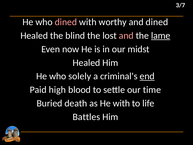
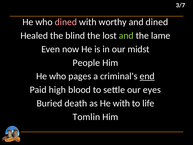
and at (126, 36) colour: pink -> light green
lame underline: present -> none
Healed at (86, 63): Healed -> People
solely: solely -> pages
time: time -> eyes
Battles: Battles -> Tomlin
